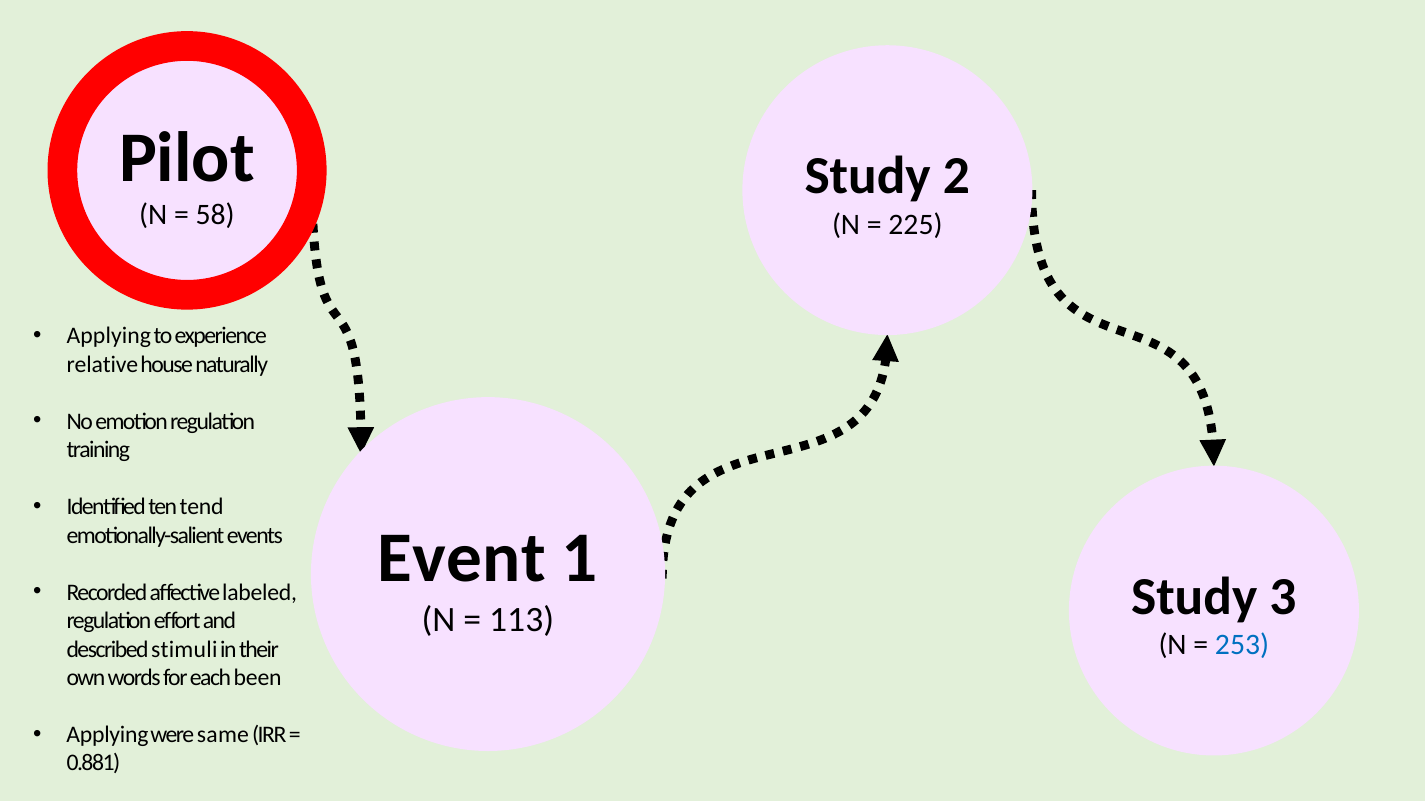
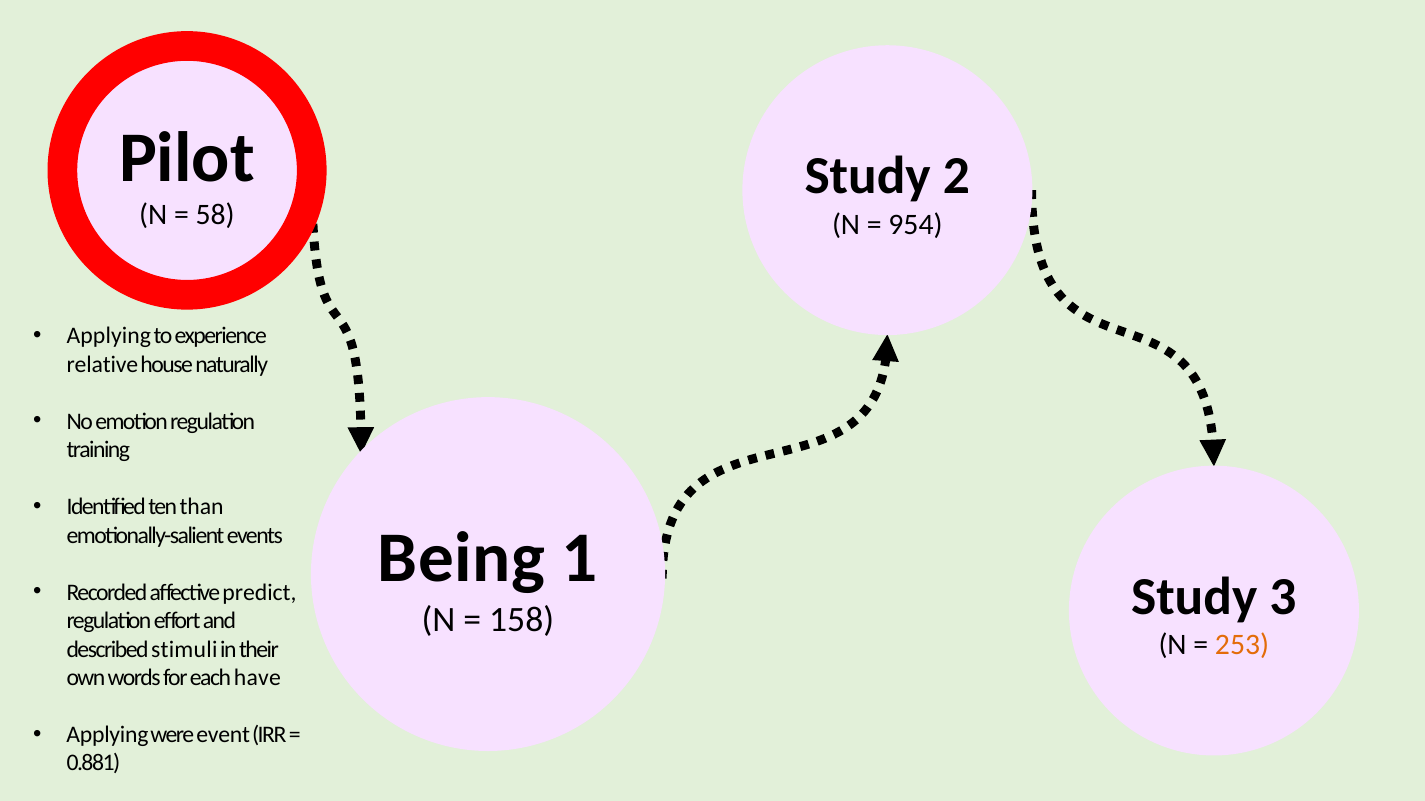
225: 225 -> 954
tend: tend -> than
Event: Event -> Being
labeled: labeled -> predict
113: 113 -> 158
253 colour: blue -> orange
been: been -> have
same: same -> event
